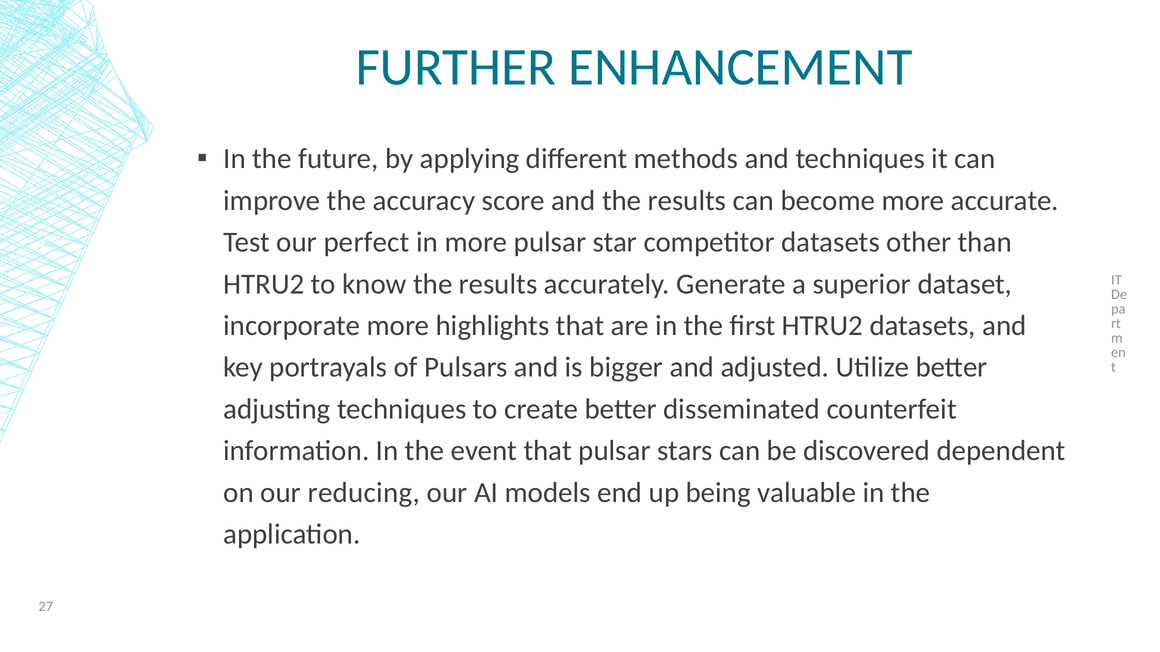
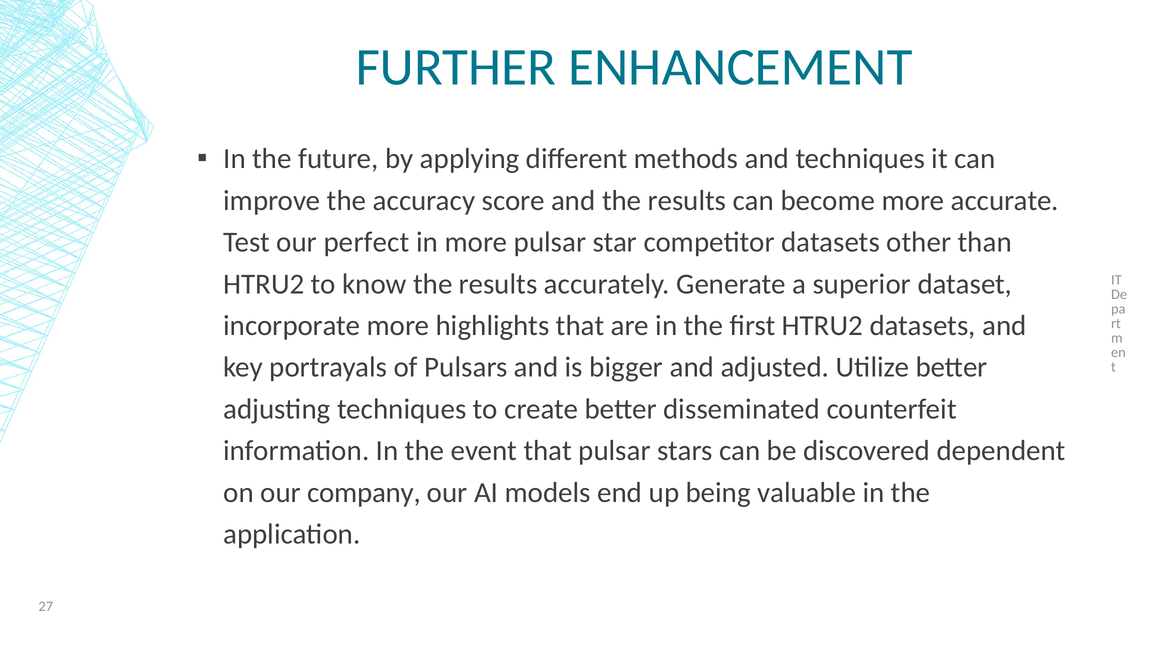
reducing: reducing -> company
